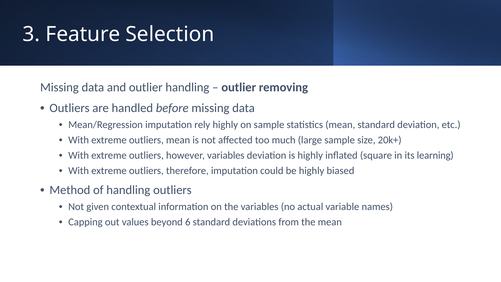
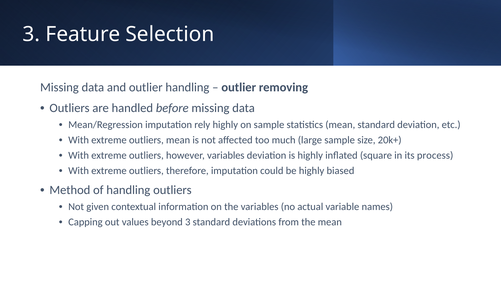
learning: learning -> process
beyond 6: 6 -> 3
